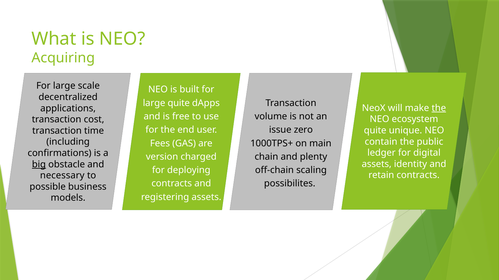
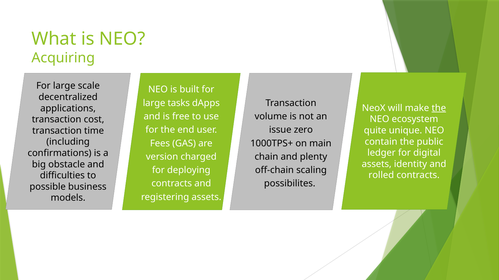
large quite: quite -> tasks
big underline: present -> none
retain: retain -> rolled
necessary: necessary -> difficulties
